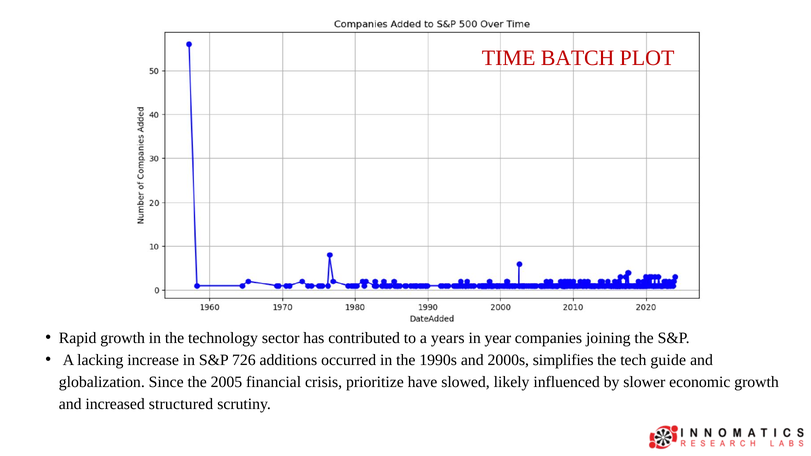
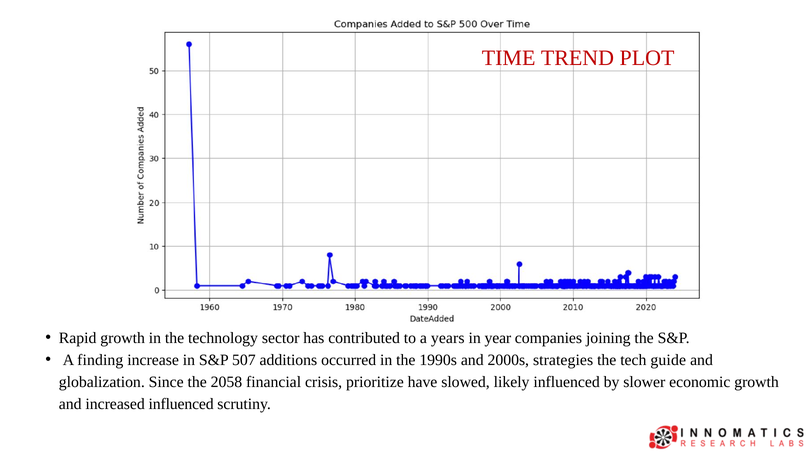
BATCH: BATCH -> TREND
lacking: lacking -> finding
726: 726 -> 507
simplifies: simplifies -> strategies
2005: 2005 -> 2058
increased structured: structured -> influenced
